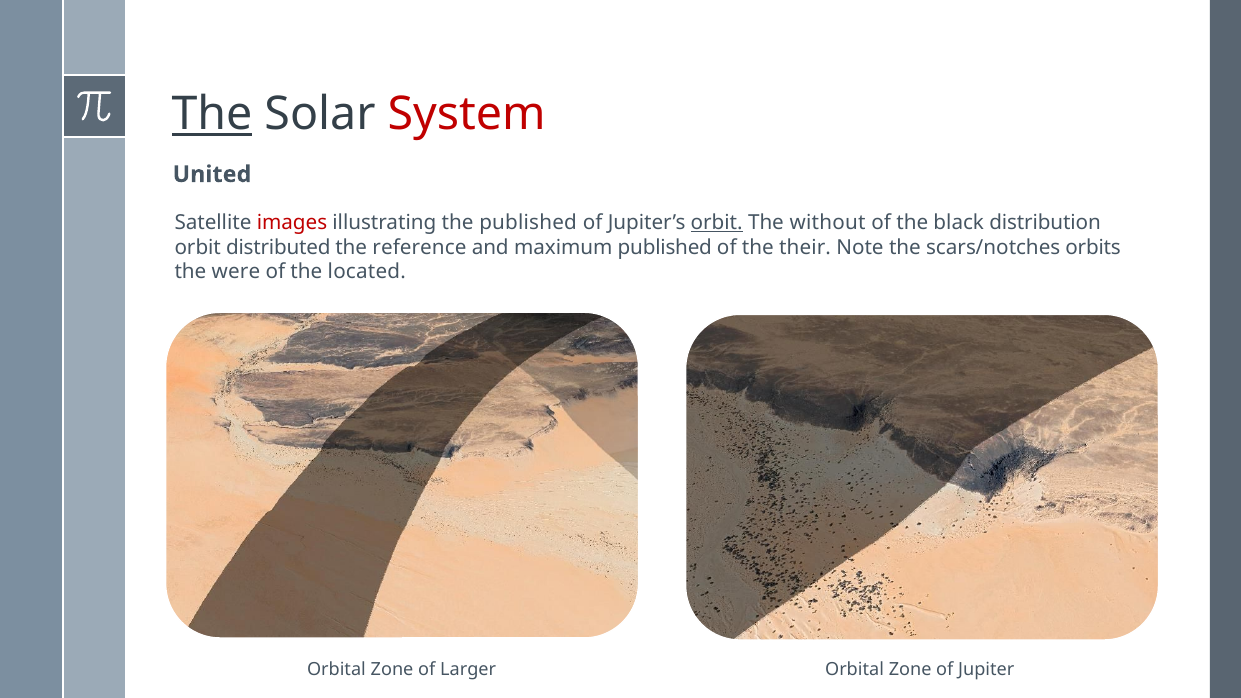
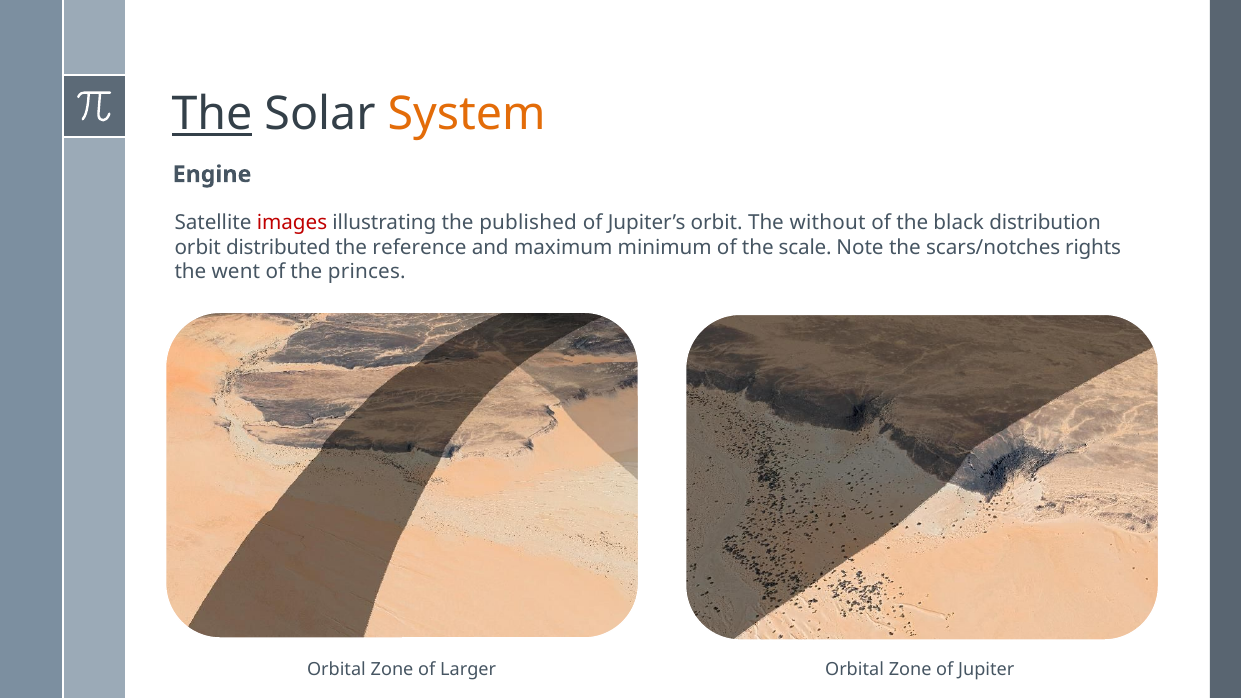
System colour: red -> orange
United: United -> Engine
orbit at (717, 223) underline: present -> none
maximum published: published -> minimum
their: their -> scale
orbits: orbits -> rights
were: were -> went
located: located -> princes
